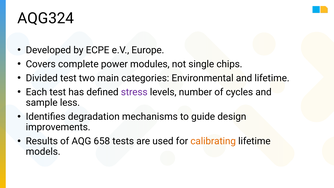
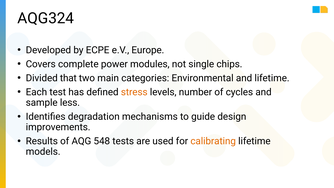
Divided test: test -> that
stress colour: purple -> orange
658: 658 -> 548
